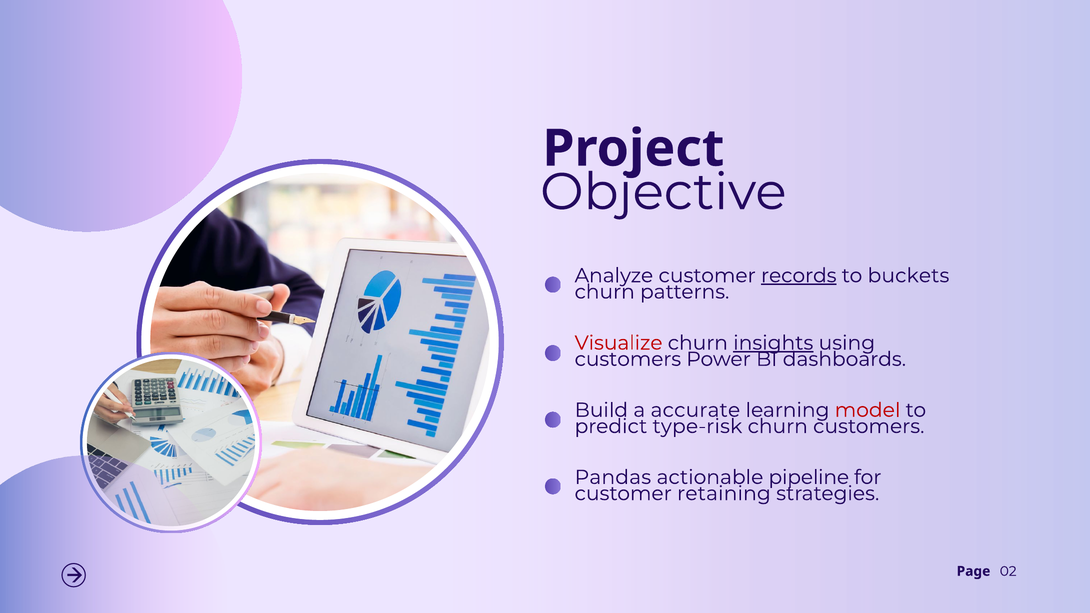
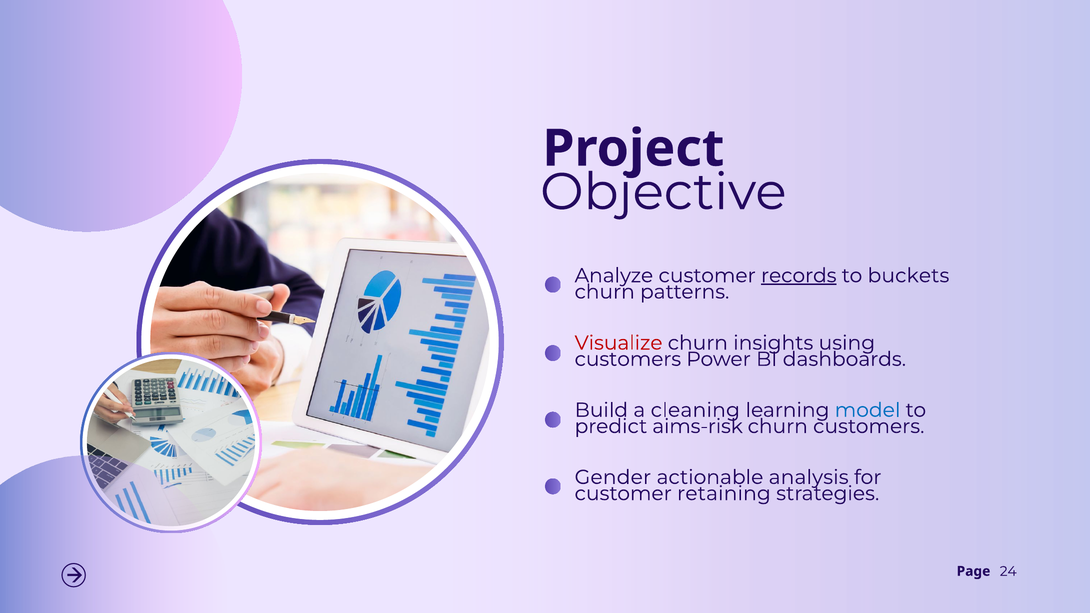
insights underline: present -> none
accurate: accurate -> cleaning
model colour: red -> blue
type-risk: type-risk -> aims-risk
Pandas: Pandas -> Gender
pipeline: pipeline -> analysis
02: 02 -> 24
